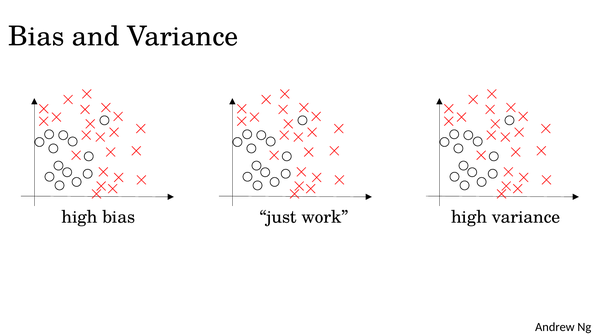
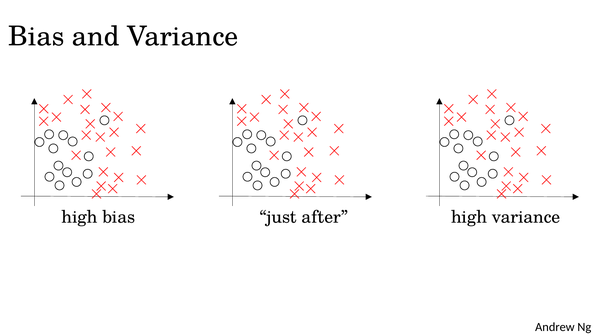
work: work -> after
